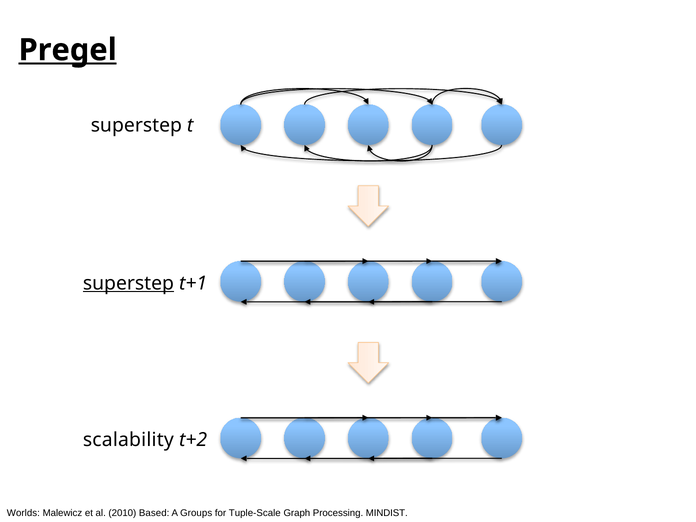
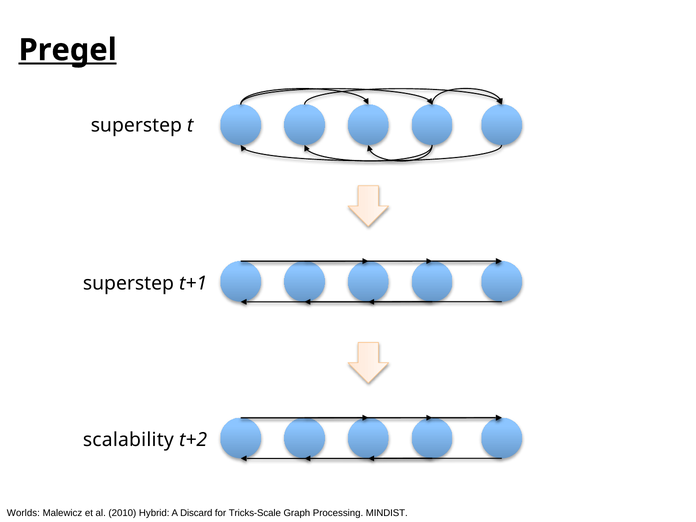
superstep at (128, 283) underline: present -> none
Based: Based -> Hybrid
Groups: Groups -> Discard
Tuple-Scale: Tuple-Scale -> Tricks-Scale
